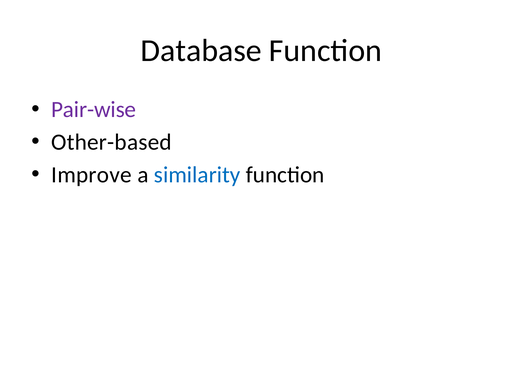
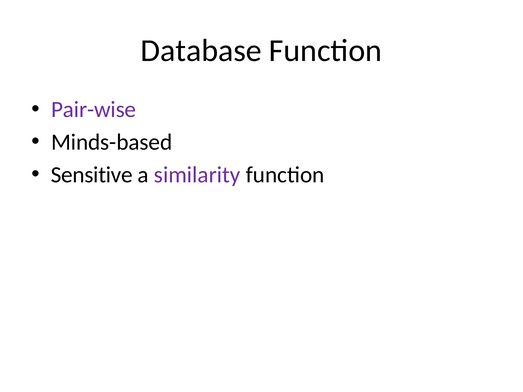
Other-based: Other-based -> Minds-based
Improve: Improve -> Sensitive
similarity colour: blue -> purple
